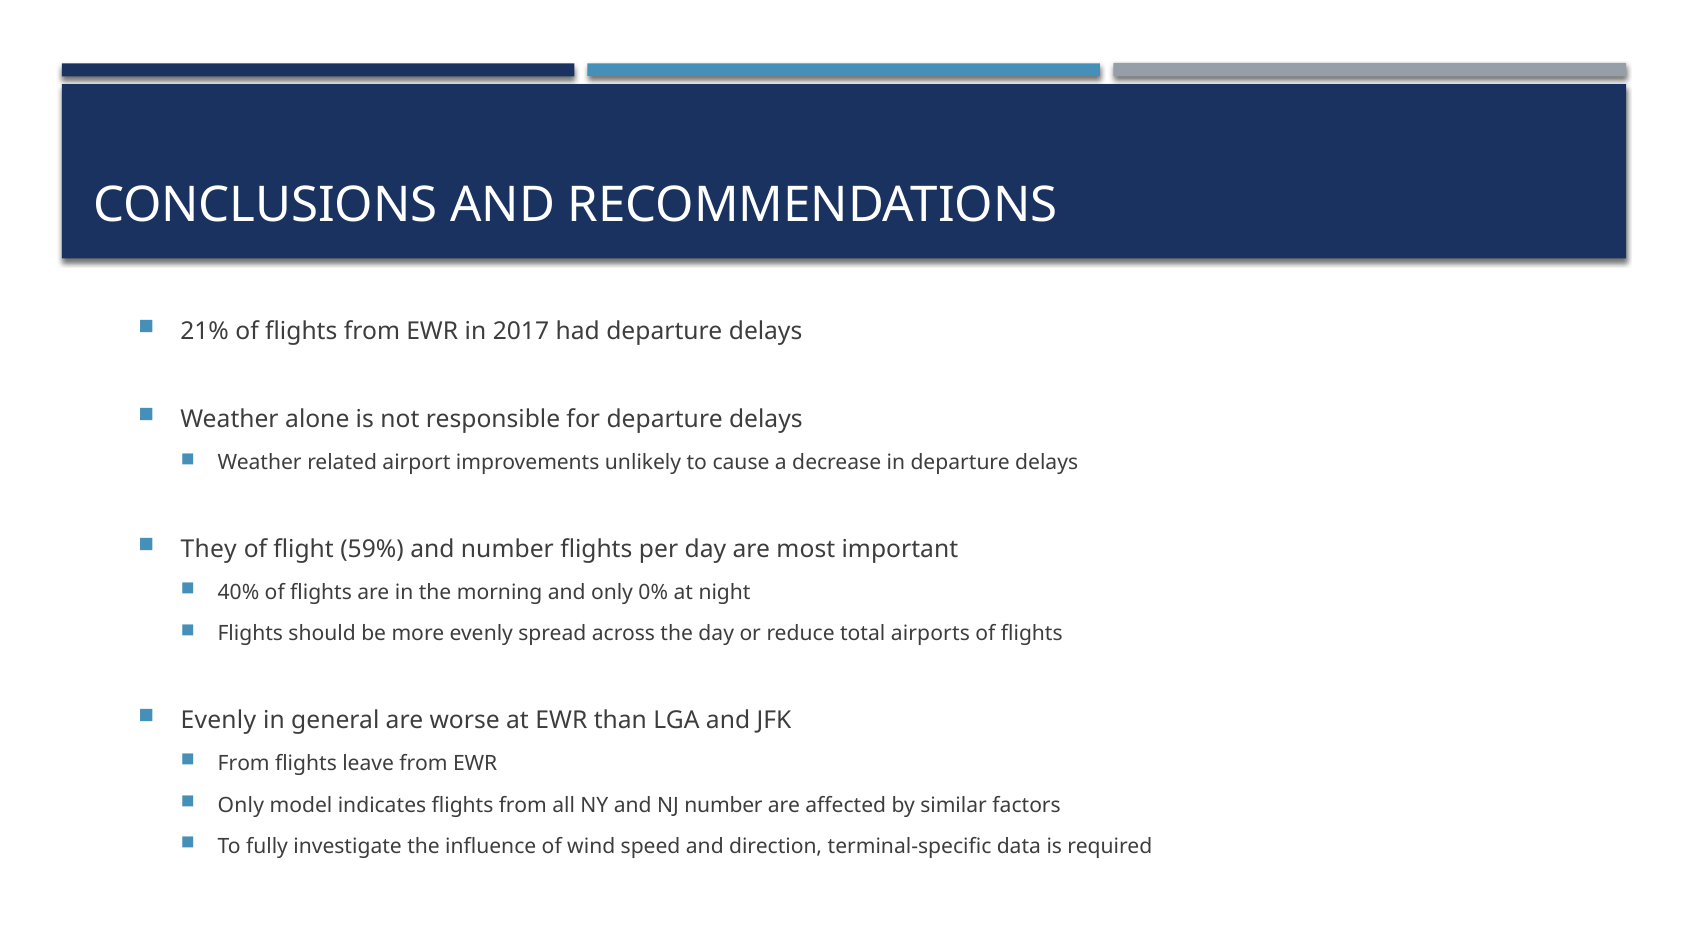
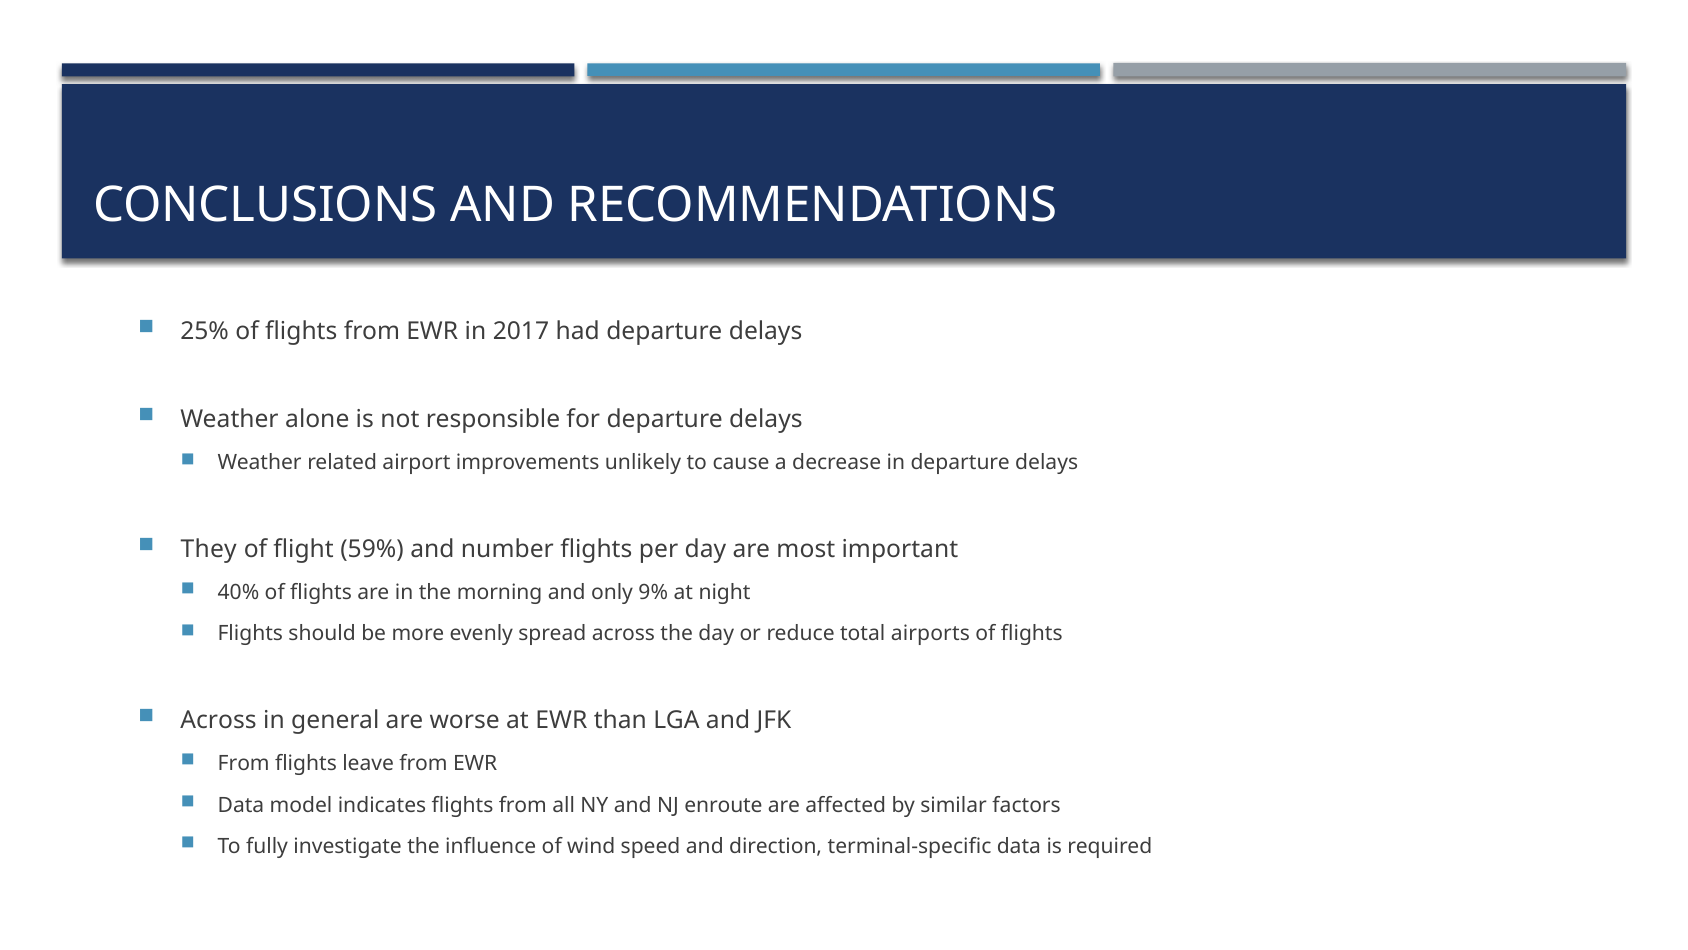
21%: 21% -> 25%
0%: 0% -> 9%
Evenly at (218, 720): Evenly -> Across
Only at (241, 805): Only -> Data
NJ number: number -> enroute
